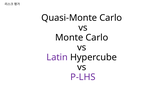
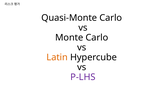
Latin colour: purple -> orange
